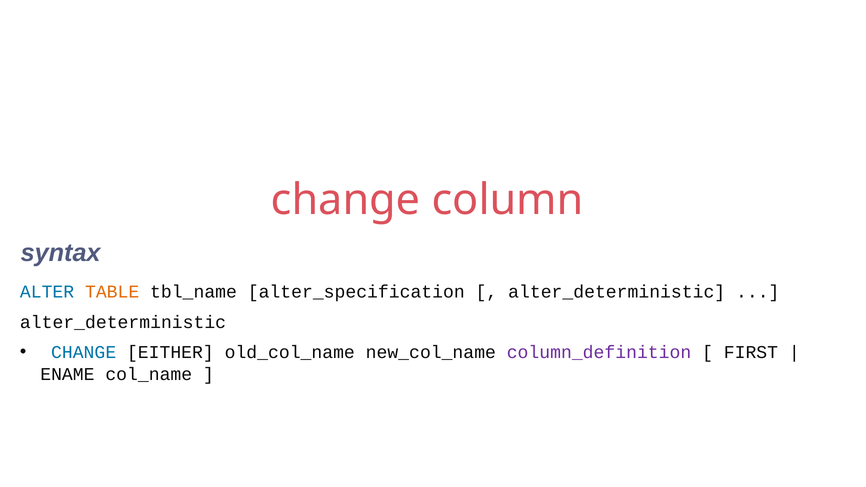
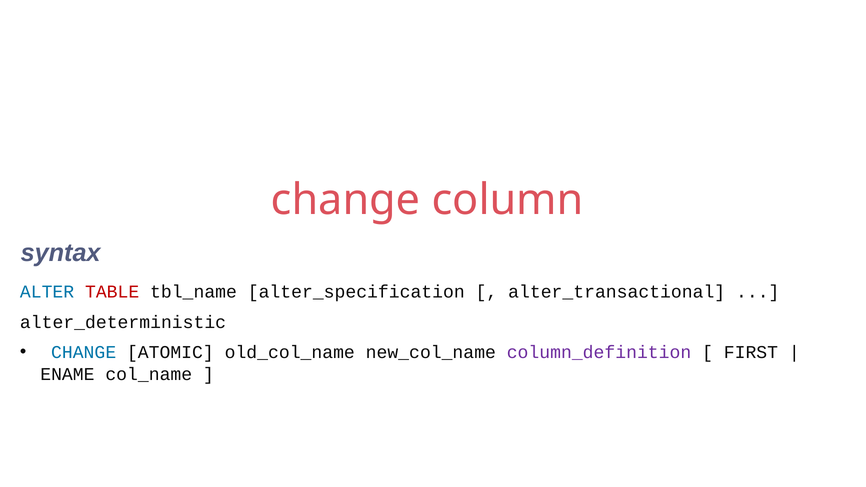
TABLE colour: orange -> red
alter_deterministic at (617, 292): alter_deterministic -> alter_transactional
EITHER: EITHER -> ATOMIC
